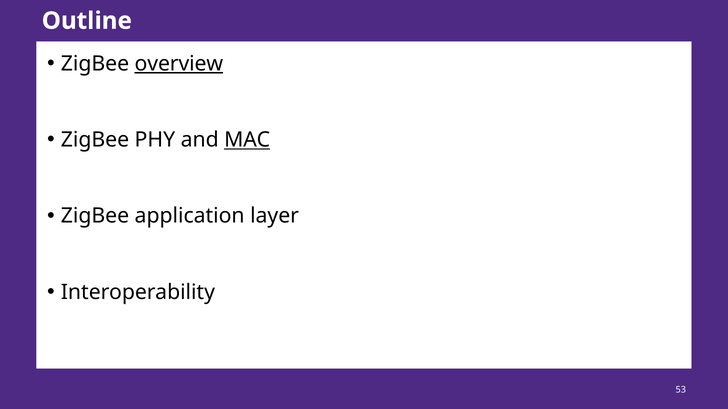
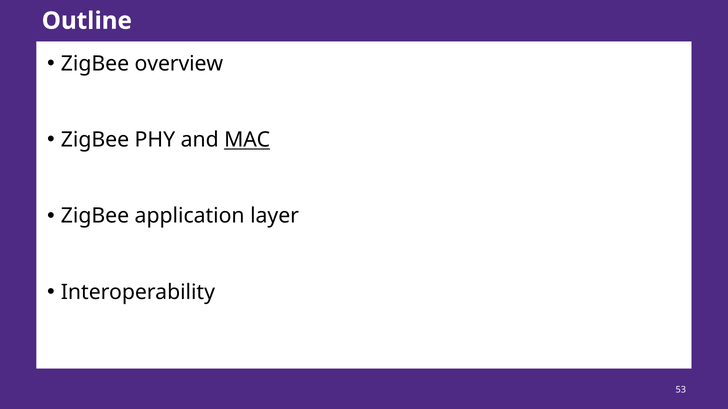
overview underline: present -> none
